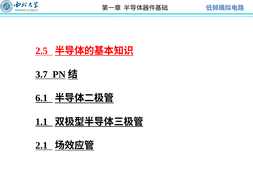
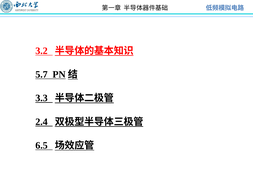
2.5: 2.5 -> 3.2
3.7: 3.7 -> 5.7
6.1: 6.1 -> 3.3
1.1: 1.1 -> 2.4
2.1: 2.1 -> 6.5
